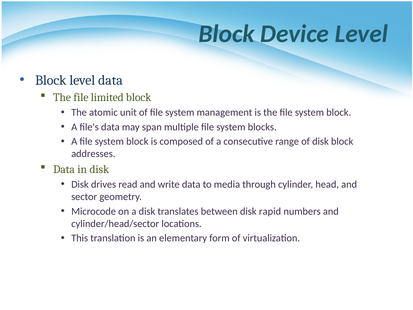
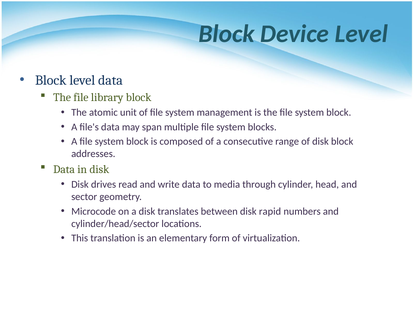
limited: limited -> library
